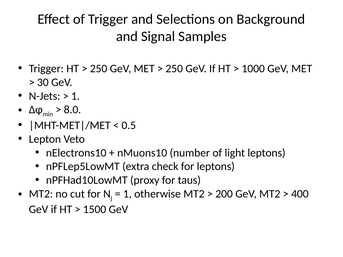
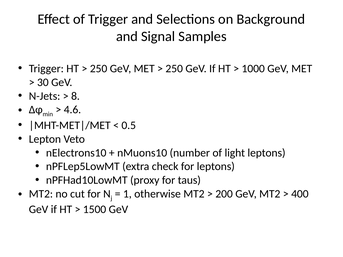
1 at (75, 96): 1 -> 8
8.0: 8.0 -> 4.6
